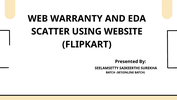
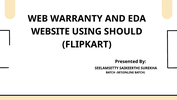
SCATTER: SCATTER -> WEBSITE
WEBSITE: WEBSITE -> SHOULD
